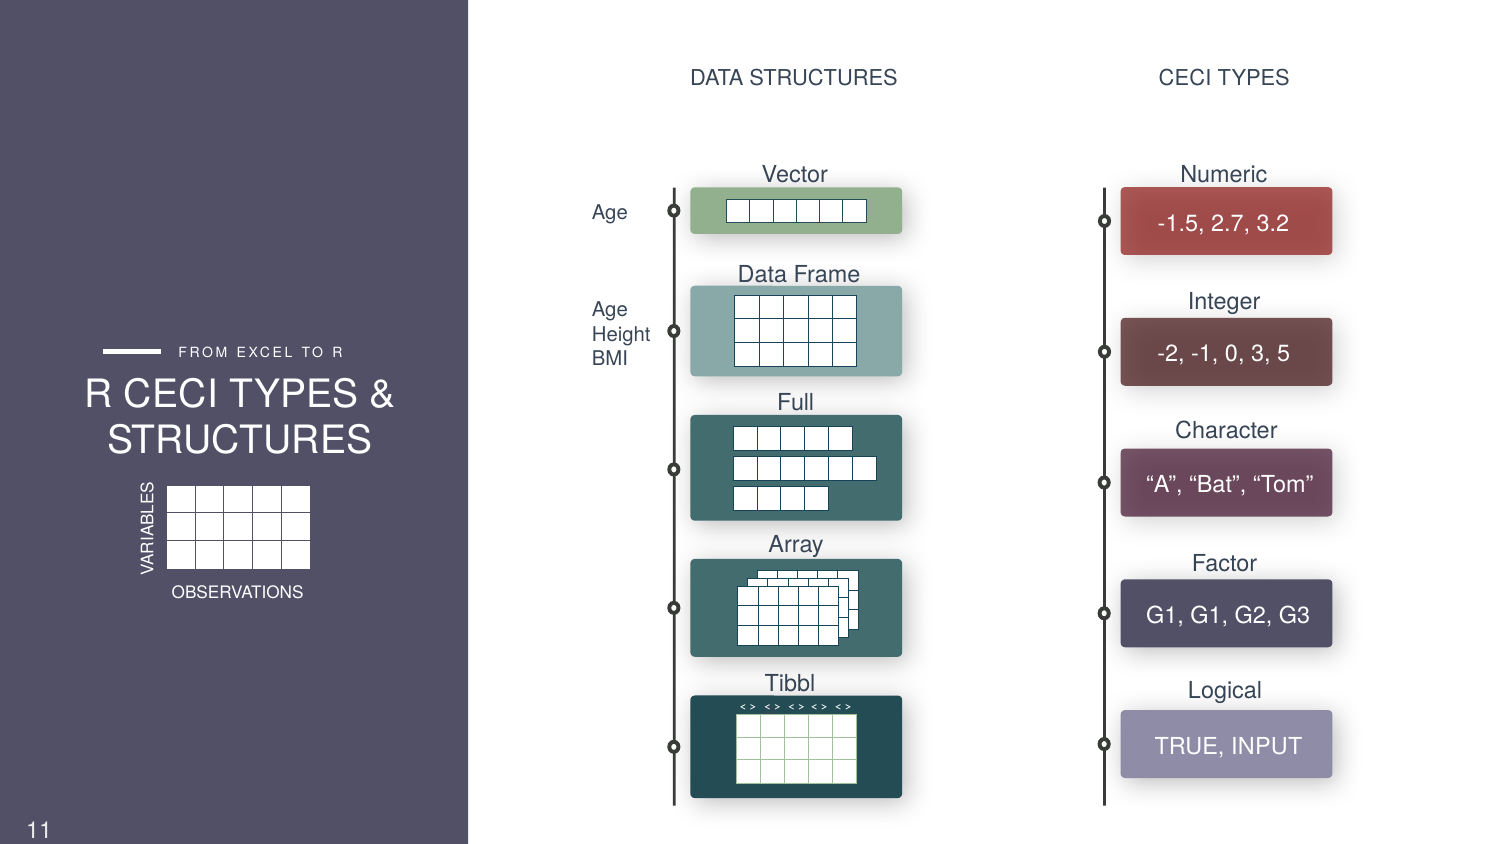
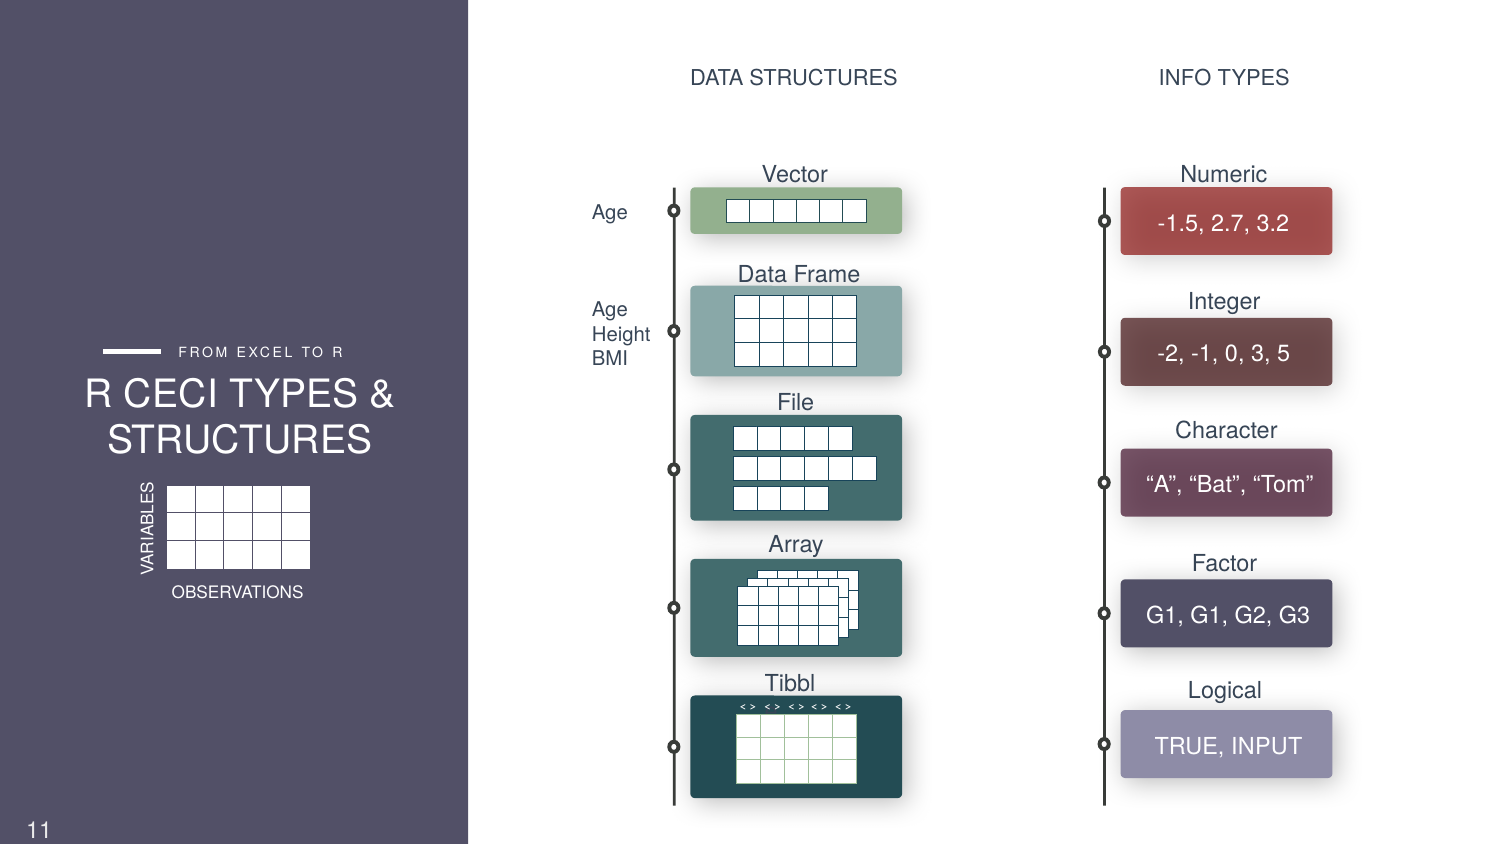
STRUCTURES CECI: CECI -> INFO
Full: Full -> File
